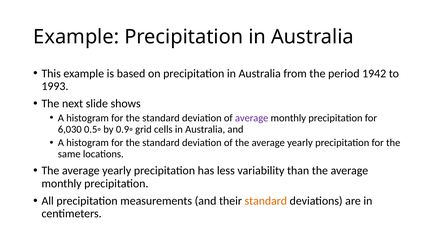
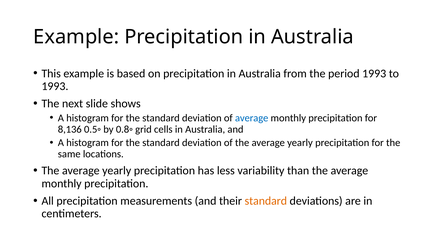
period 1942: 1942 -> 1993
average at (252, 118) colour: purple -> blue
6,030: 6,030 -> 8,136
0.9◦: 0.9◦ -> 0.8◦
